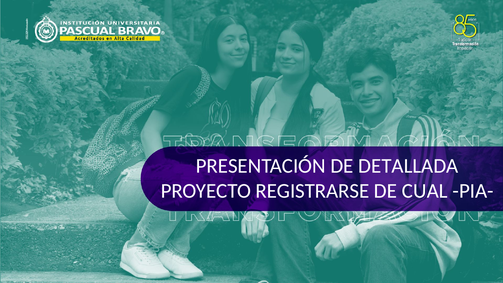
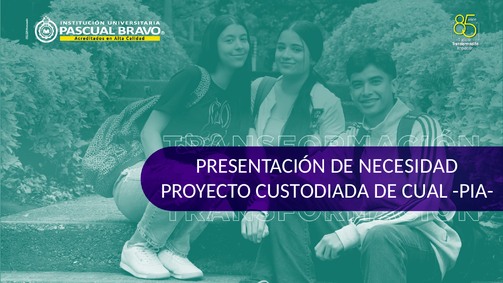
DETALLADA: DETALLADA -> NECESIDAD
REGISTRARSE: REGISTRARSE -> CUSTODIADA
